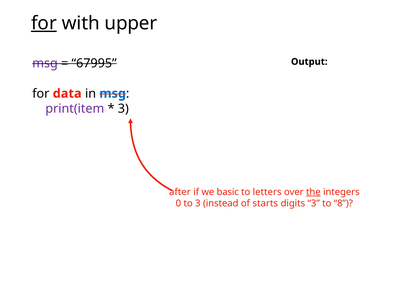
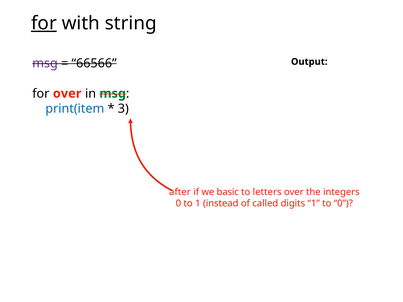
upper: upper -> string
67995: 67995 -> 66566
for data: data -> over
msg at (113, 94) colour: blue -> green
print(item colour: purple -> blue
the underline: present -> none
to 3: 3 -> 1
starts: starts -> called
digits 3: 3 -> 1
to 8: 8 -> 0
